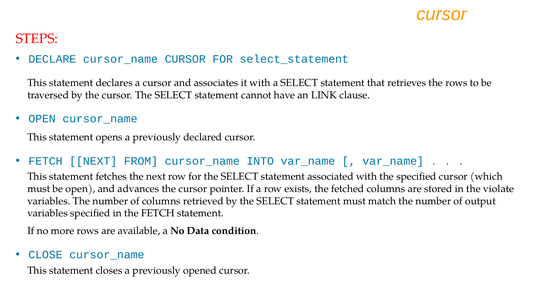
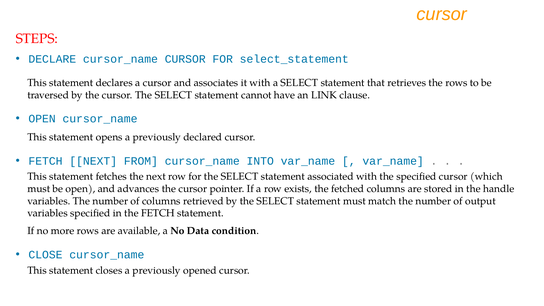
violate: violate -> handle
